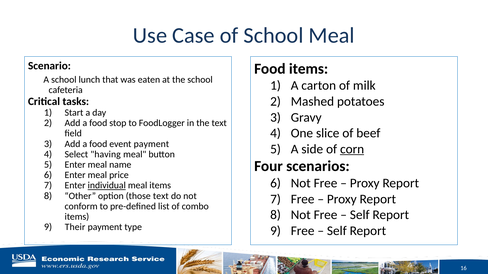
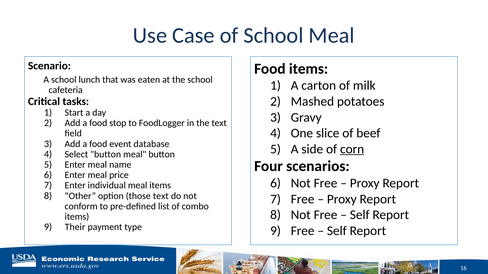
event payment: payment -> database
Select having: having -> button
individual underline: present -> none
